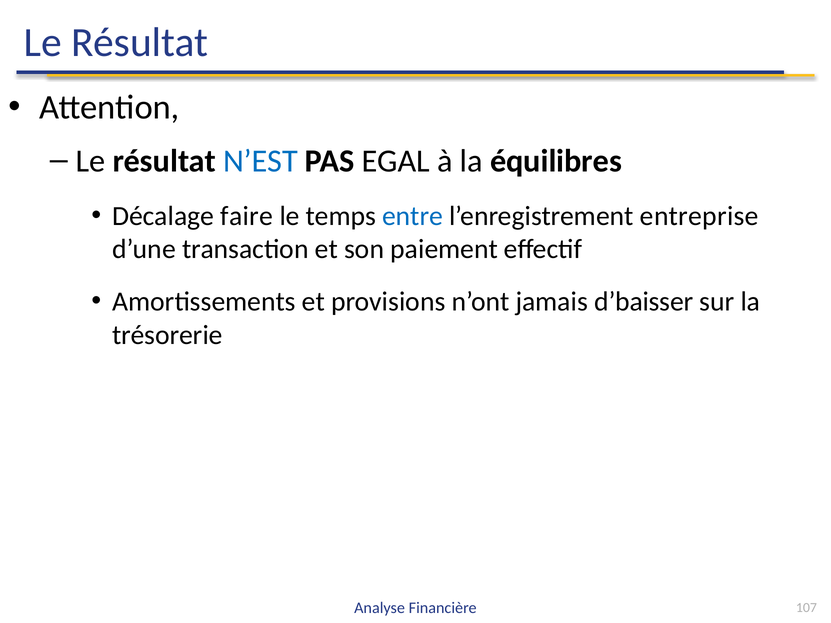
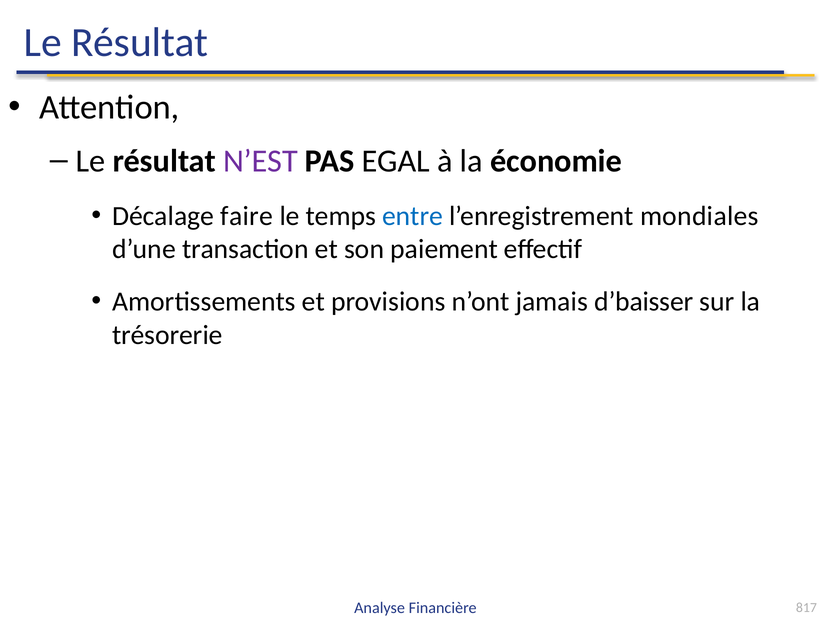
N’EST colour: blue -> purple
équilibres: équilibres -> économie
entreprise: entreprise -> mondiales
107: 107 -> 817
